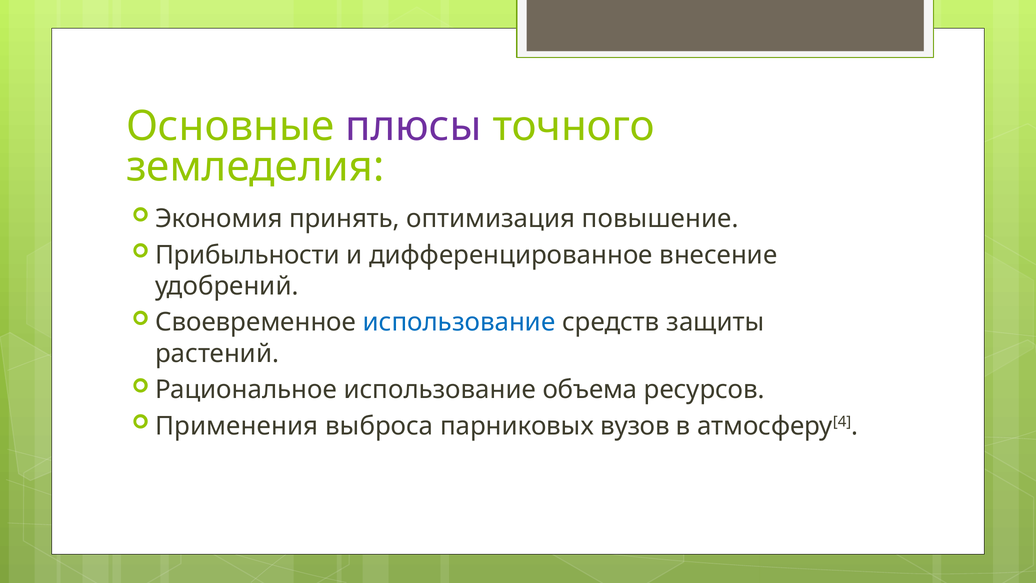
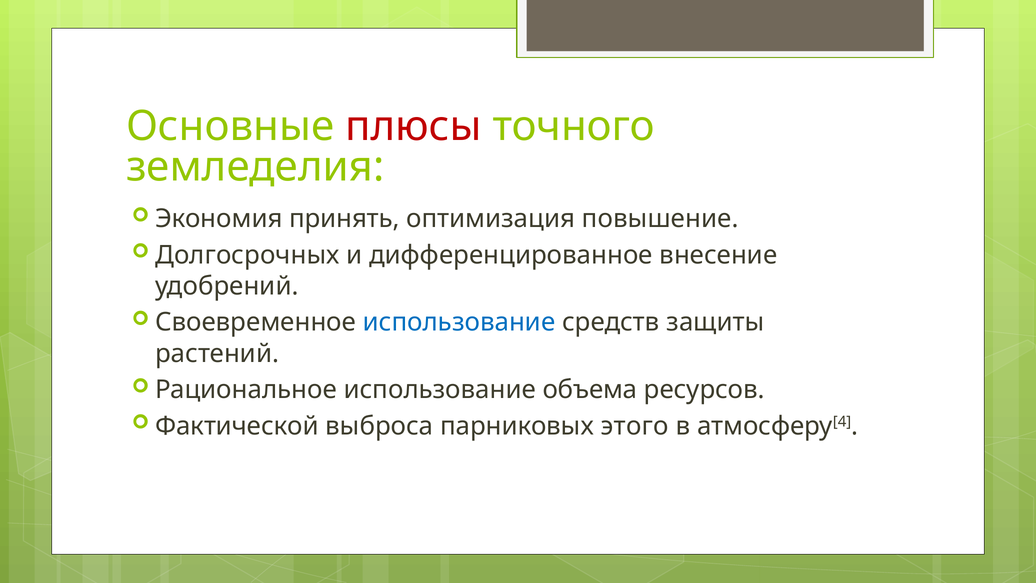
плюсы colour: purple -> red
Прибыльности: Прибыльности -> Долгосрочных
Применения: Применения -> Фактической
вузов: вузов -> этого
